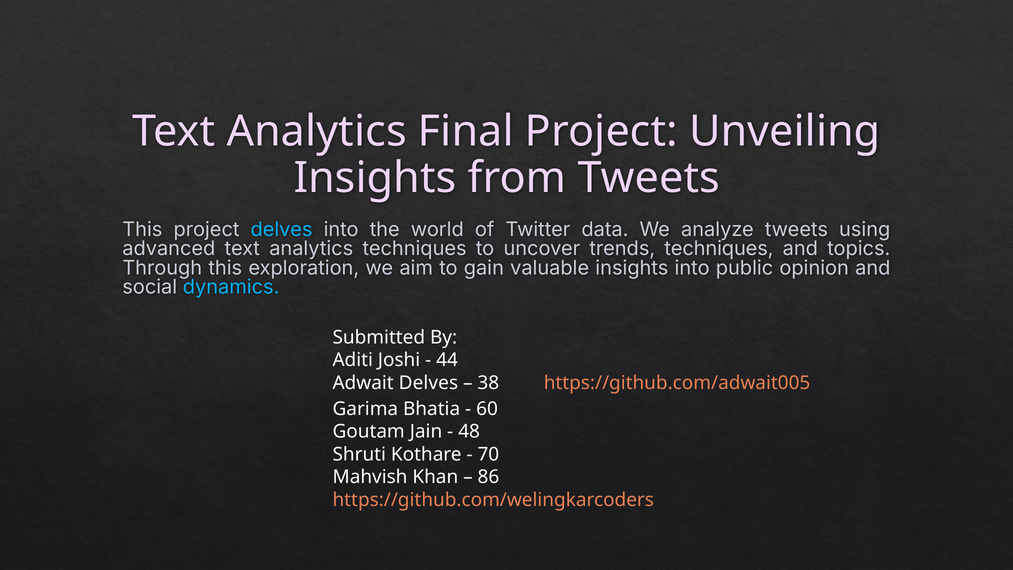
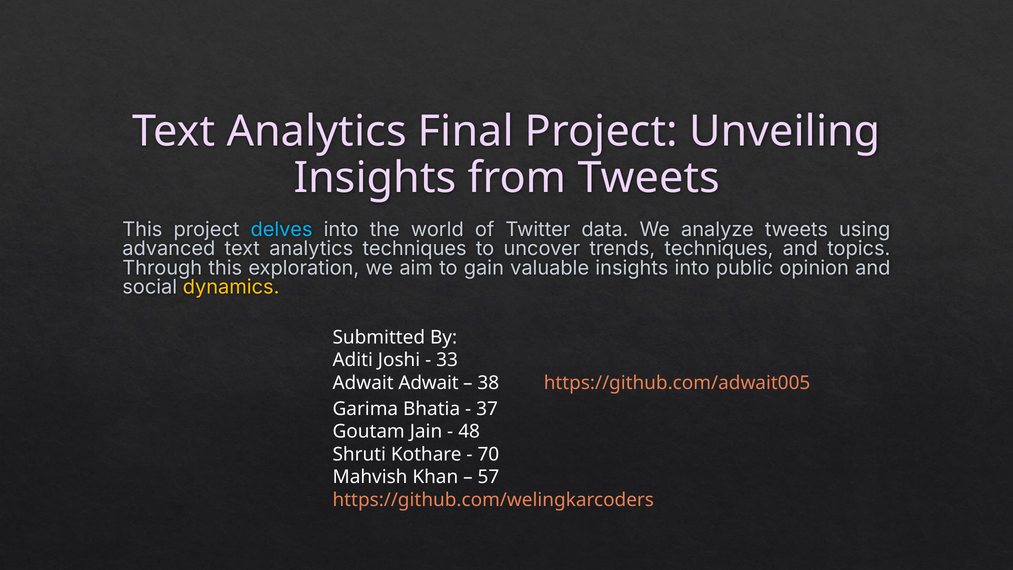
dynamics colour: light blue -> yellow
44: 44 -> 33
Adwait Delves: Delves -> Adwait
60: 60 -> 37
86: 86 -> 57
